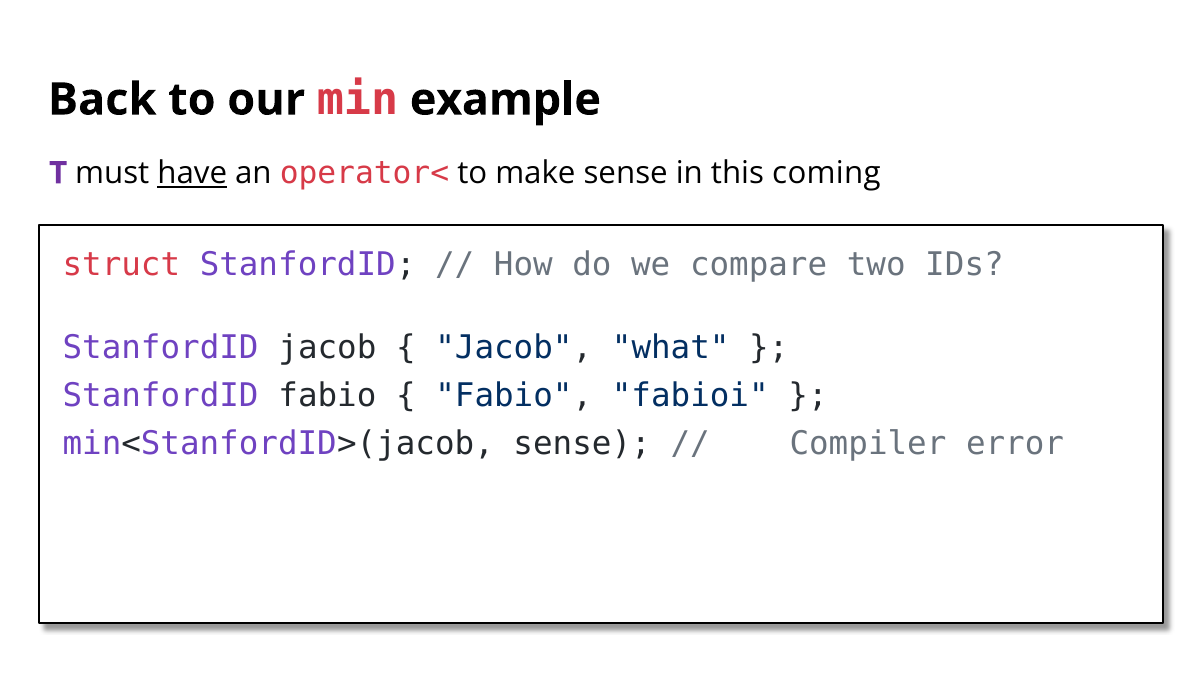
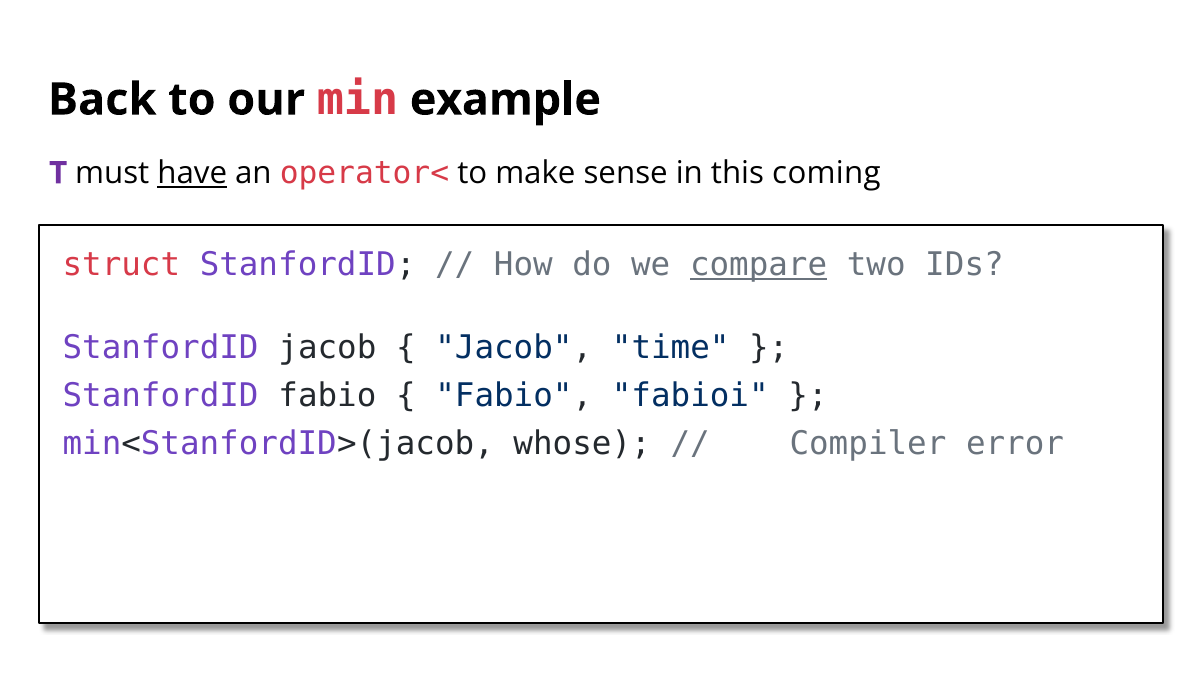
compare underline: none -> present
what: what -> time
min<StanfordID>(jacob sense: sense -> whose
